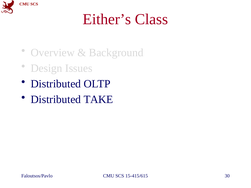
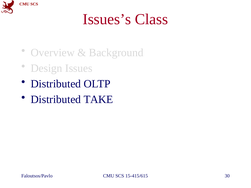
Either’s: Either’s -> Issues’s
